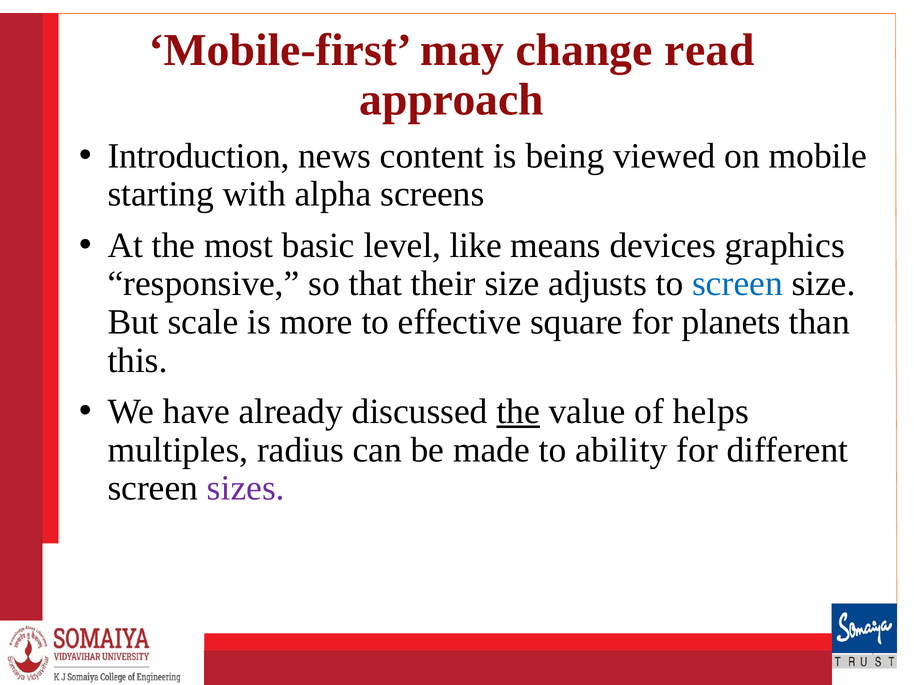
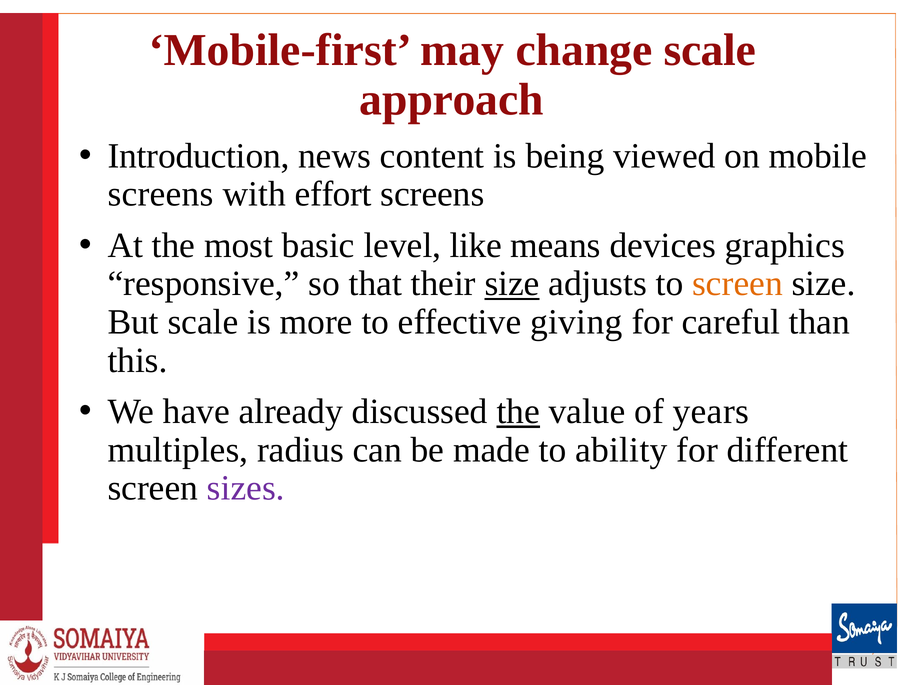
change read: read -> scale
starting at (161, 194): starting -> screens
alpha: alpha -> effort
size at (512, 284) underline: none -> present
screen at (737, 284) colour: blue -> orange
square: square -> giving
planets: planets -> careful
helps: helps -> years
